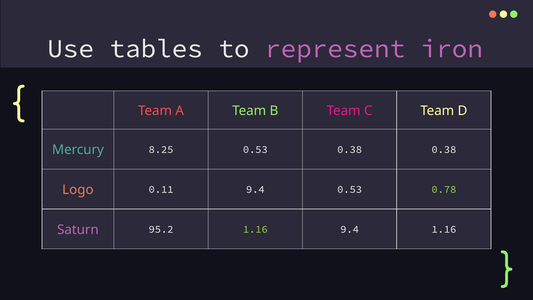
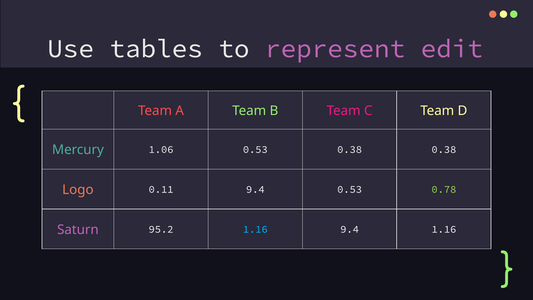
iron: iron -> edit
8.25: 8.25 -> 1.06
1.16 at (255, 229) colour: light green -> light blue
